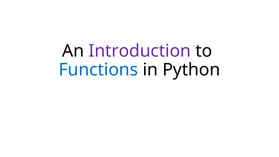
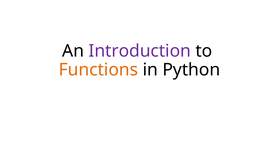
Functions colour: blue -> orange
